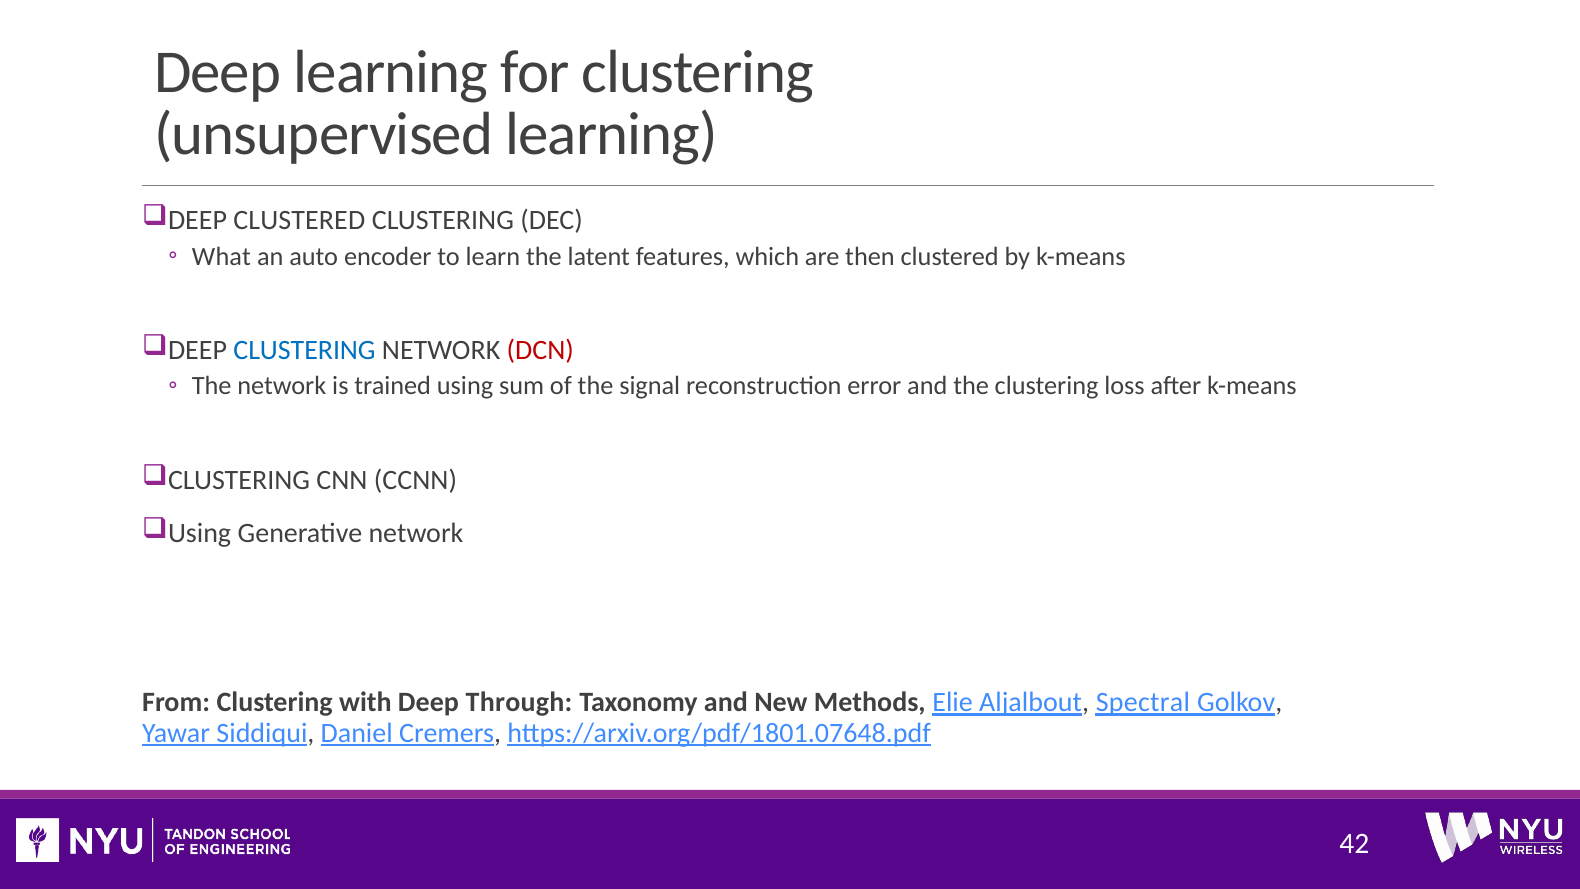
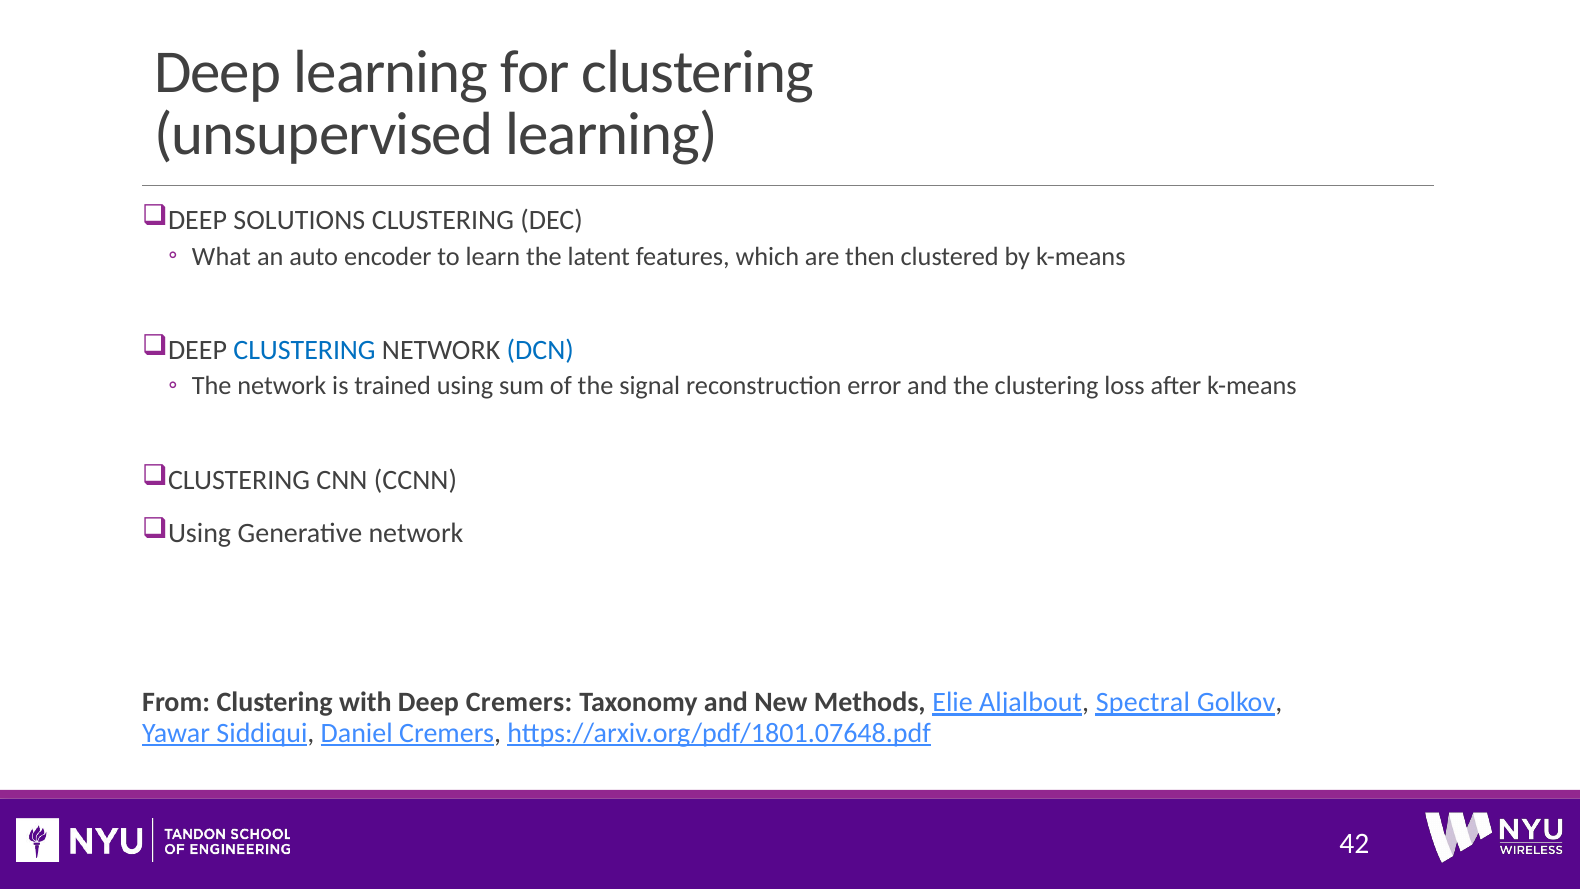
CLUSTERED at (299, 220): CLUSTERED -> SOLUTIONS
DCN colour: red -> blue
Deep Through: Through -> Cremers
